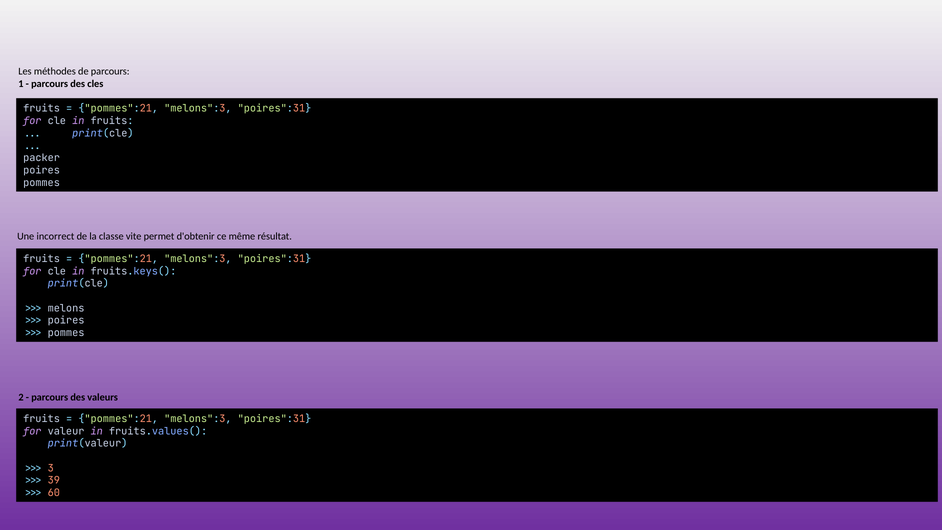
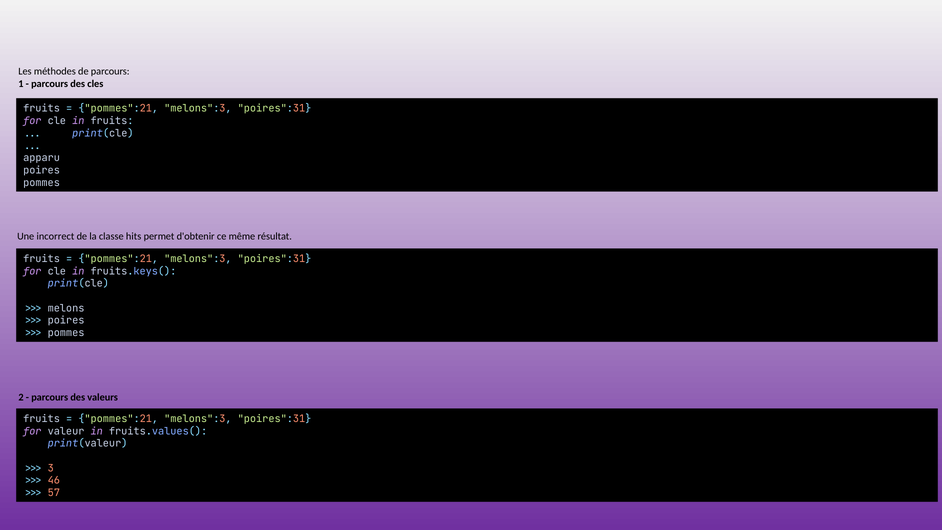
packer: packer -> apparu
vite: vite -> hits
39: 39 -> 46
60: 60 -> 57
